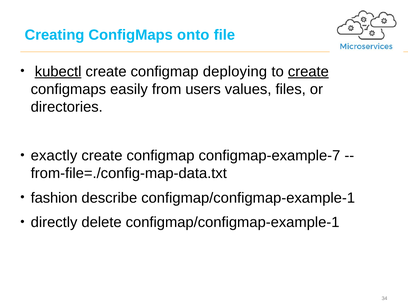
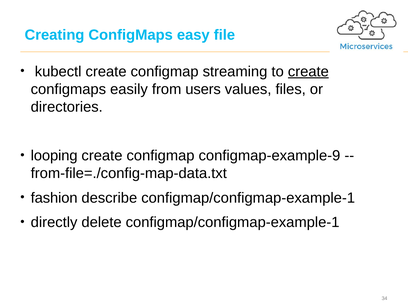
onto: onto -> easy
kubectl underline: present -> none
deploying: deploying -> streaming
exactly: exactly -> looping
configmap-example-7: configmap-example-7 -> configmap-example-9
